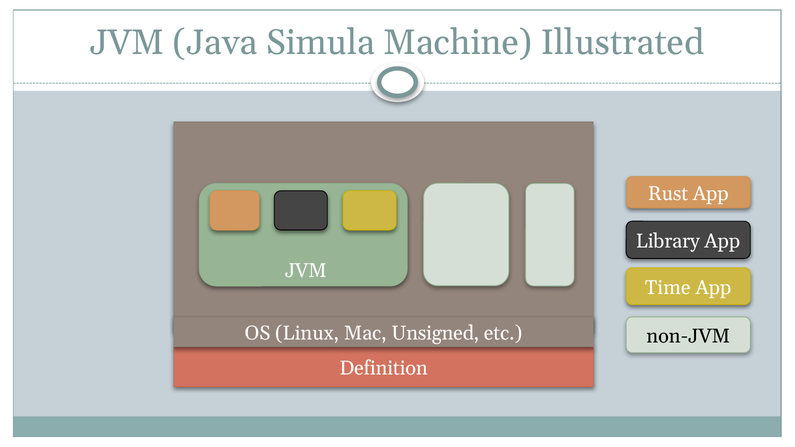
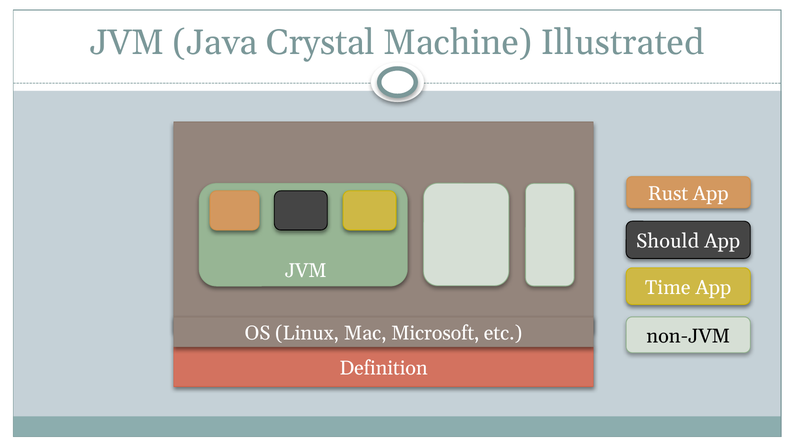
Simula: Simula -> Crystal
Library: Library -> Should
Unsigned: Unsigned -> Microsoft
